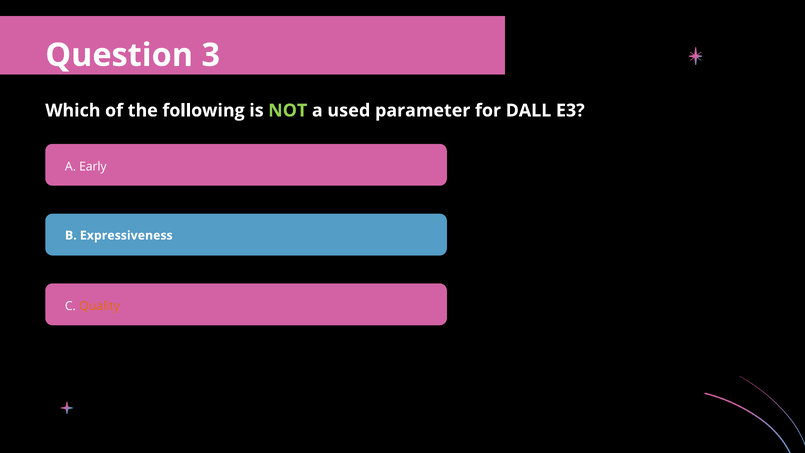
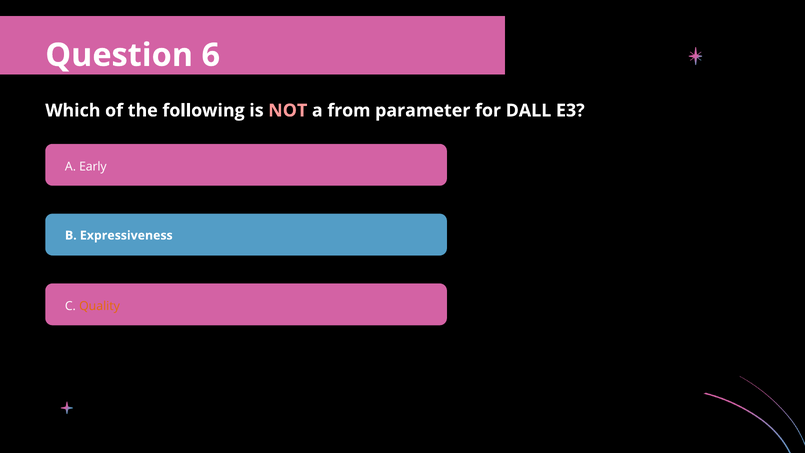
3: 3 -> 6
NOT colour: light green -> pink
used: used -> from
